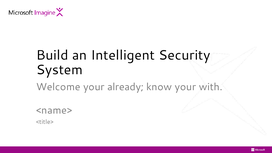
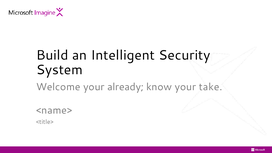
with: with -> take
